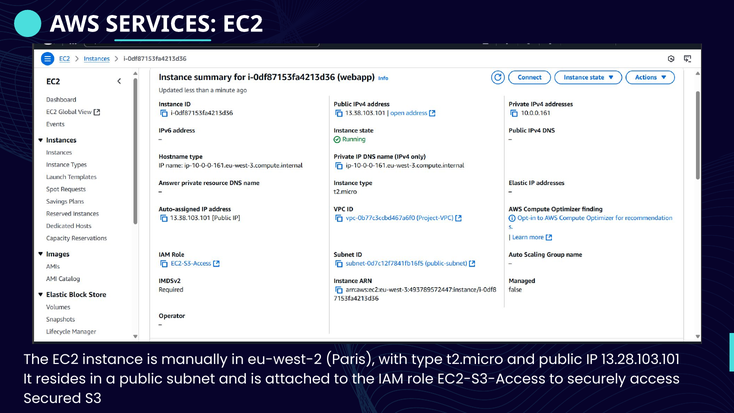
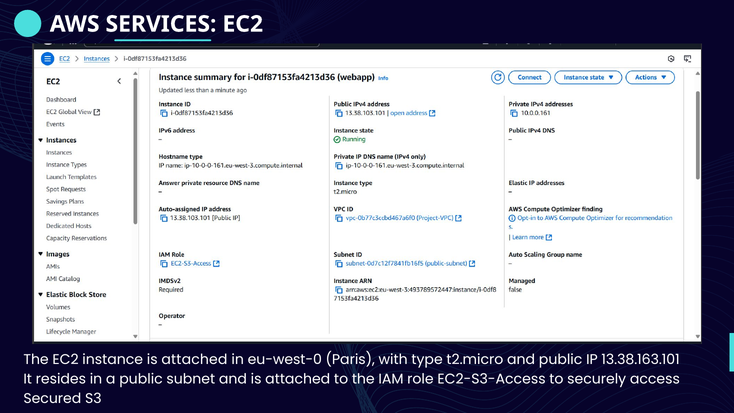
instance is manually: manually -> attached
eu-west-2: eu-west-2 -> eu-west-0
13.28.103.101: 13.28.103.101 -> 13.38.163.101
